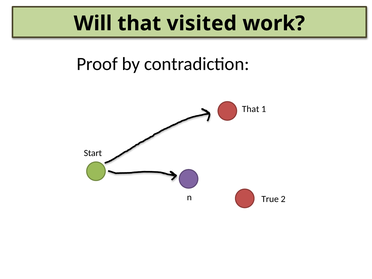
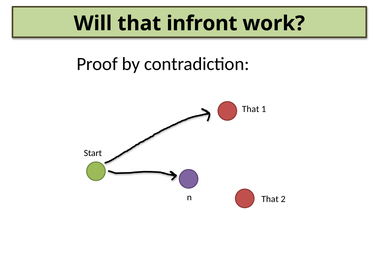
visited: visited -> infront
True at (270, 199): True -> That
